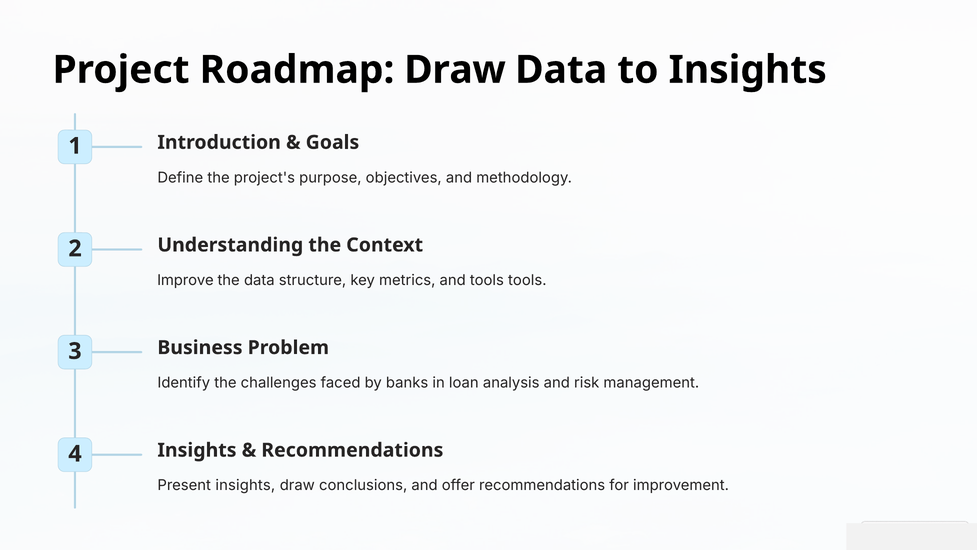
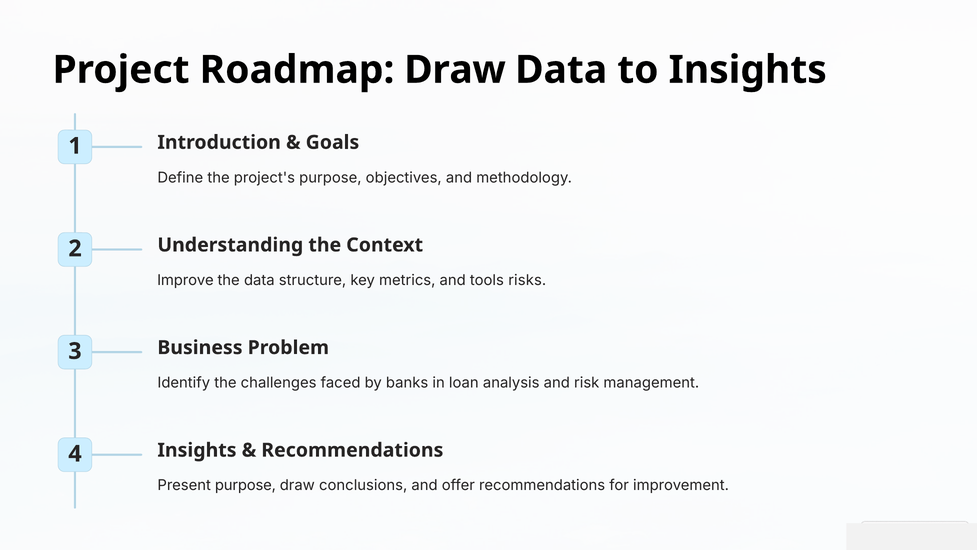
tools tools: tools -> risks
Present insights: insights -> purpose
